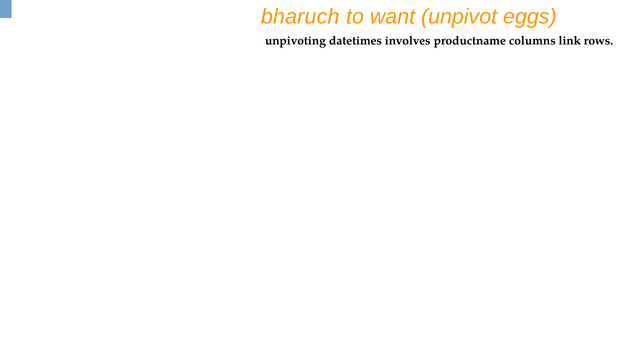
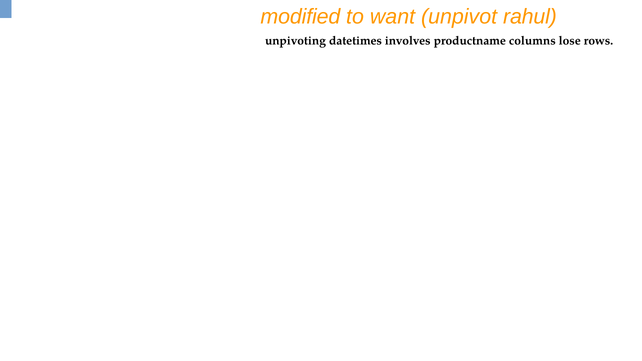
bharuch: bharuch -> modified
eggs: eggs -> rahul
link: link -> lose
